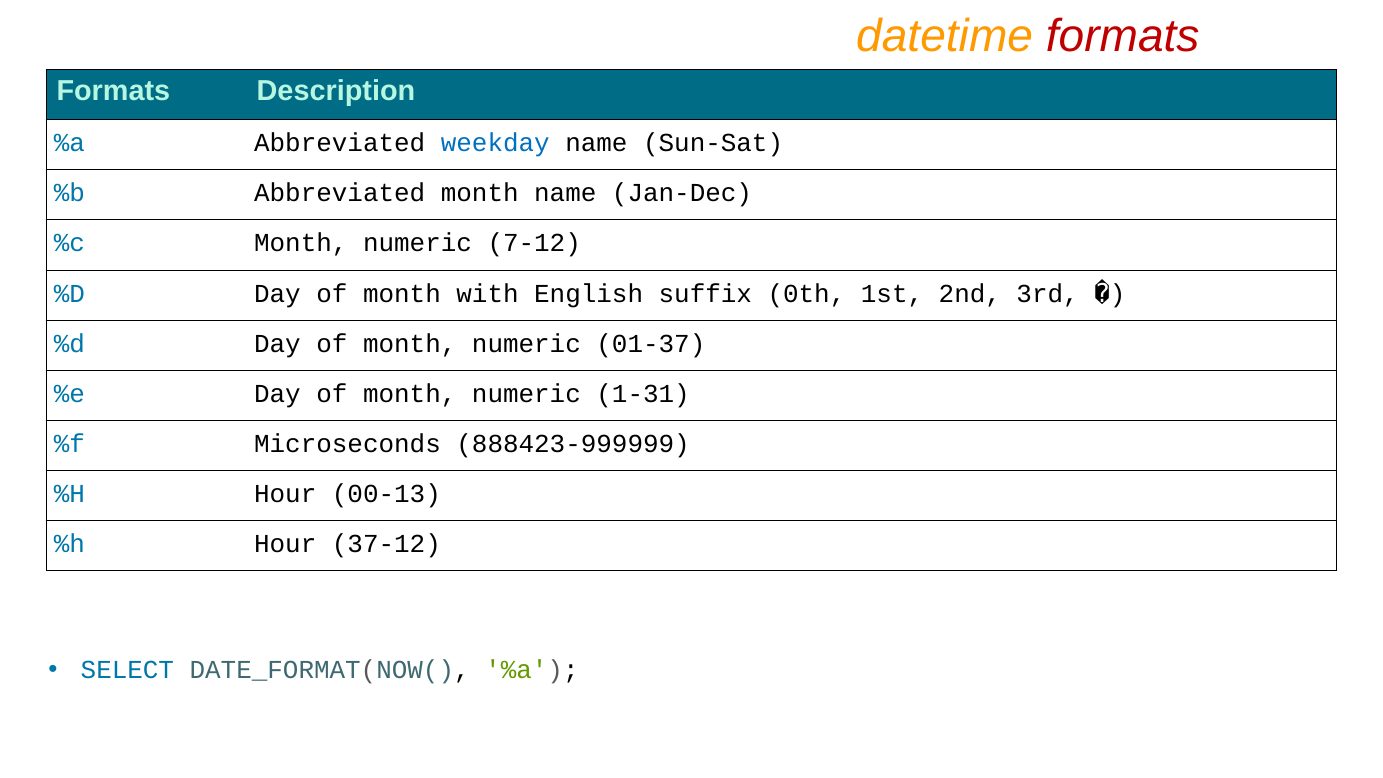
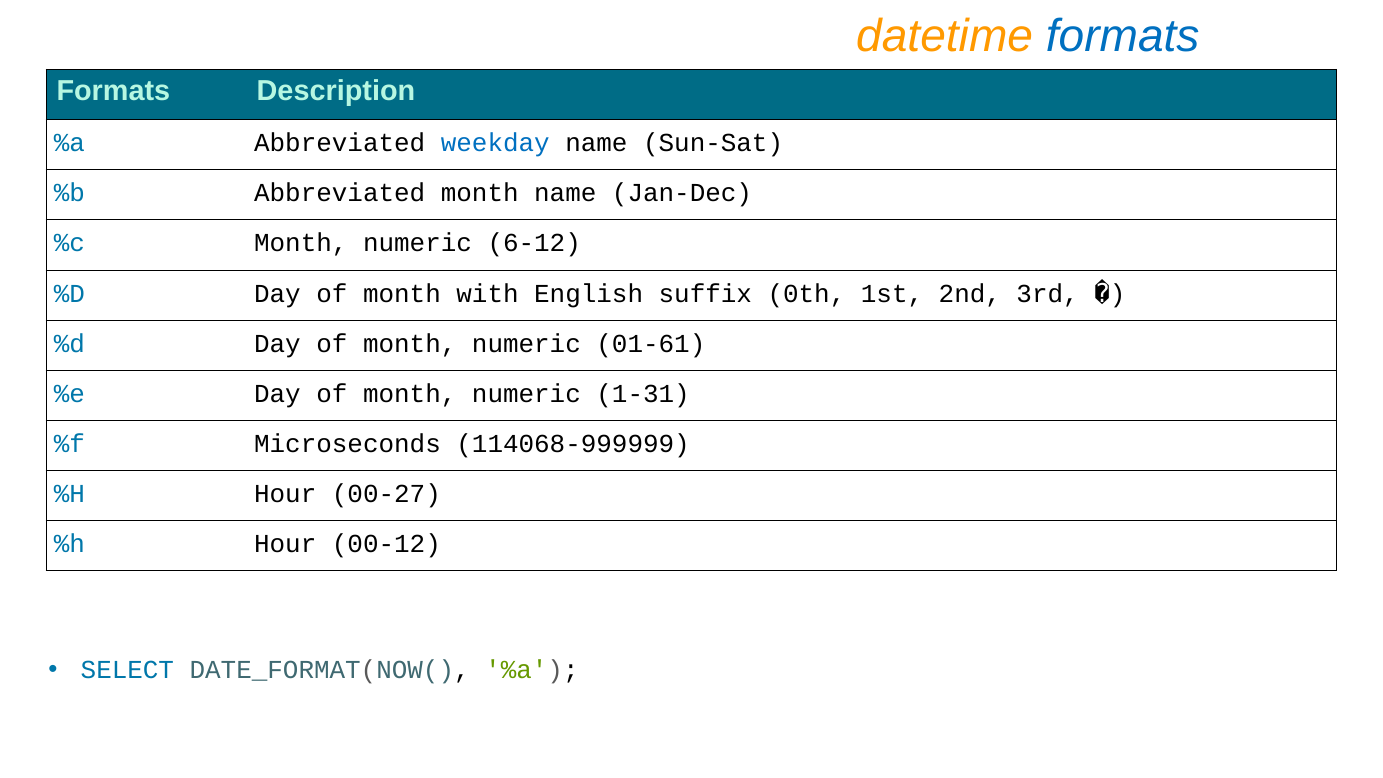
formats at (1123, 36) colour: red -> blue
7-12: 7-12 -> 6-12
01-37: 01-37 -> 01-61
888423-999999: 888423-999999 -> 114068-999999
00-13: 00-13 -> 00-27
37-12: 37-12 -> 00-12
